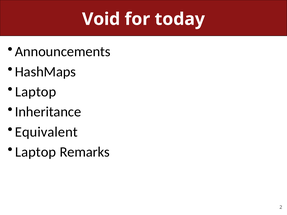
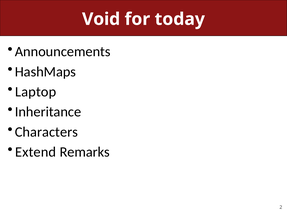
Equivalent: Equivalent -> Characters
Laptop at (36, 152): Laptop -> Extend
